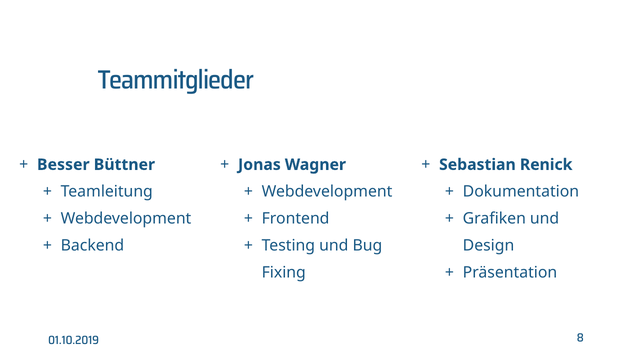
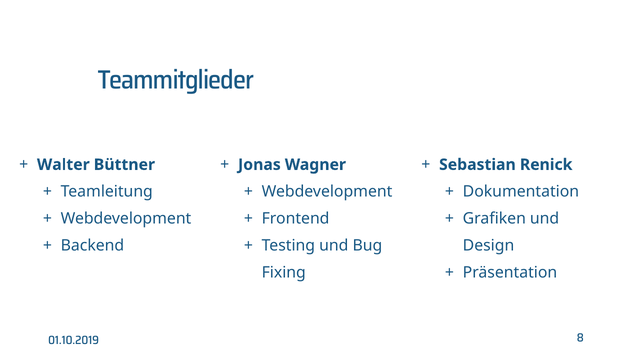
Besser: Besser -> Walter
